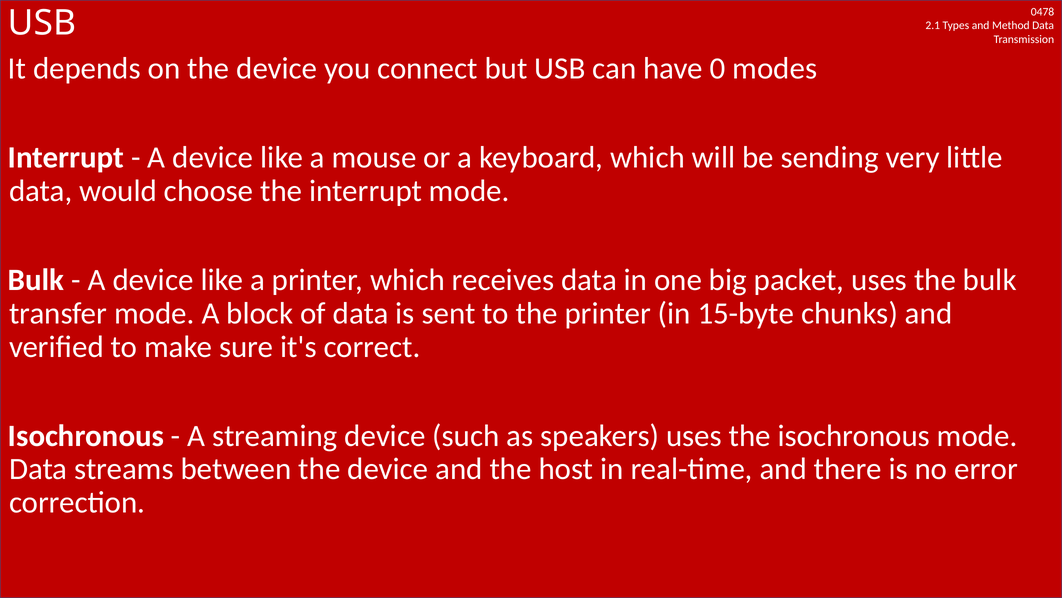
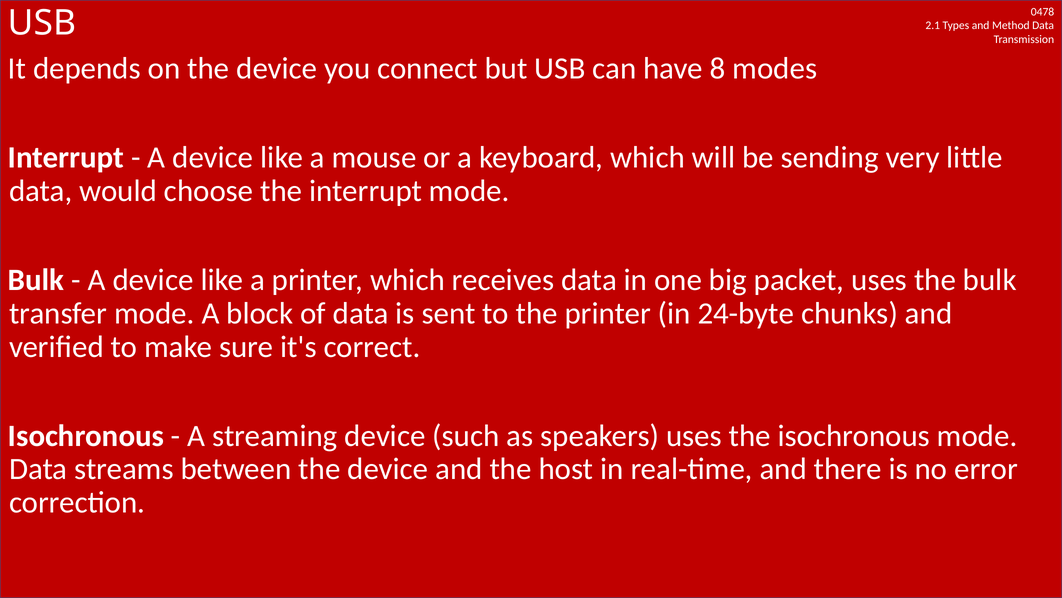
0: 0 -> 8
15-byte: 15-byte -> 24-byte
